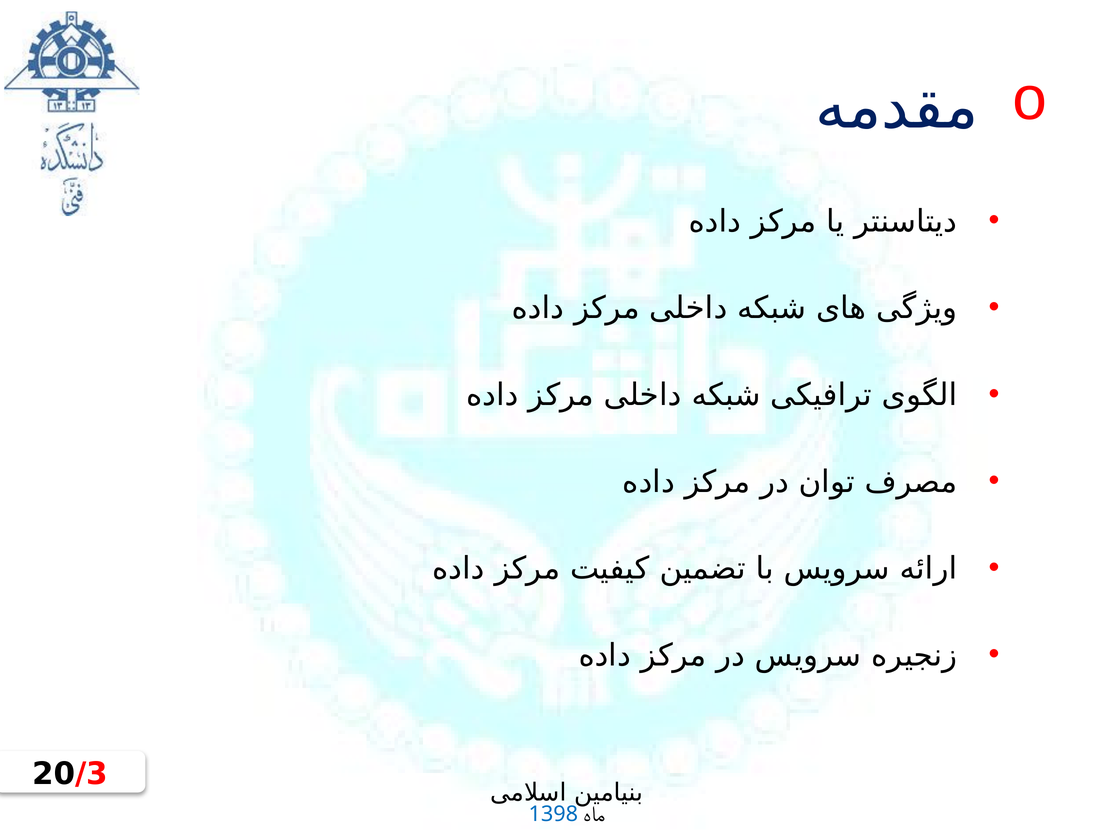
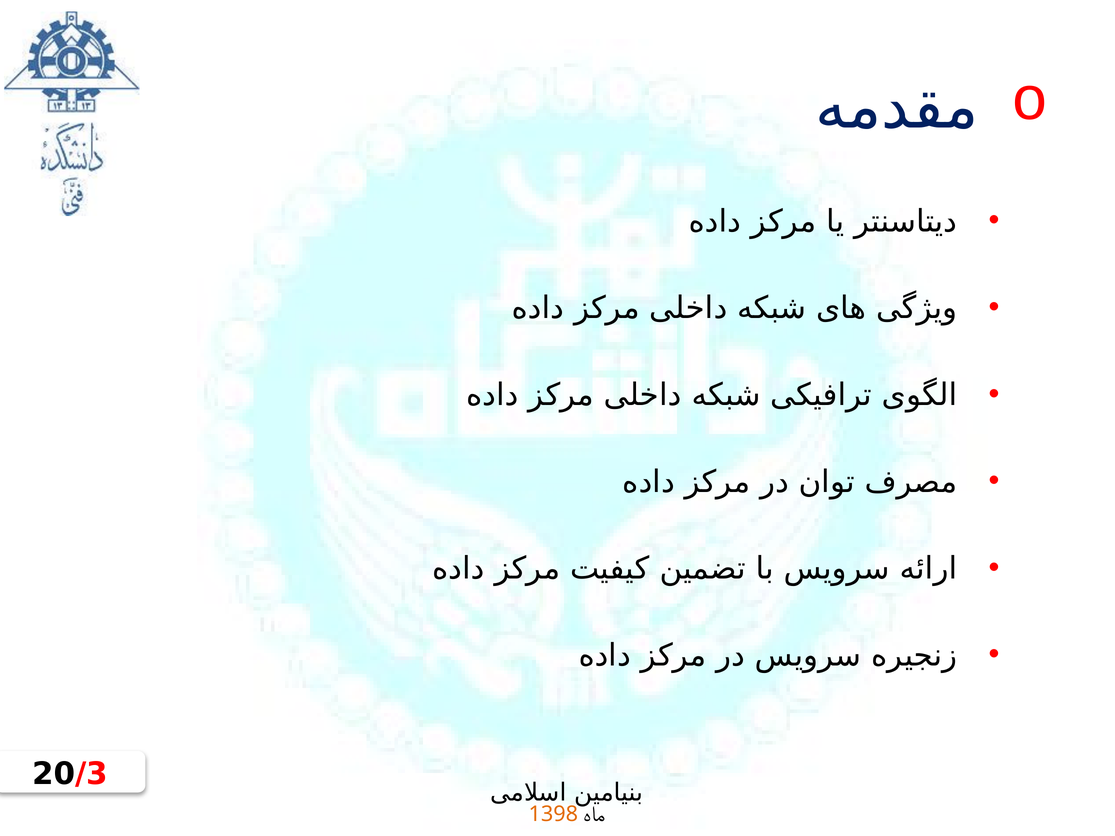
1398 colour: blue -> orange
